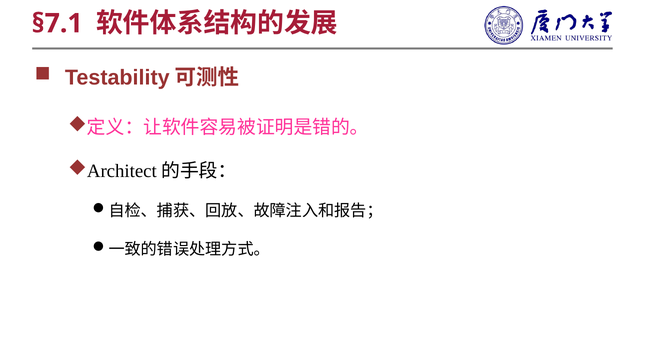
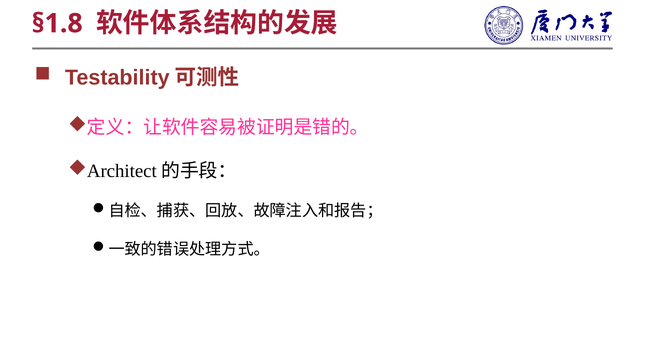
§7.1: §7.1 -> §1.8
